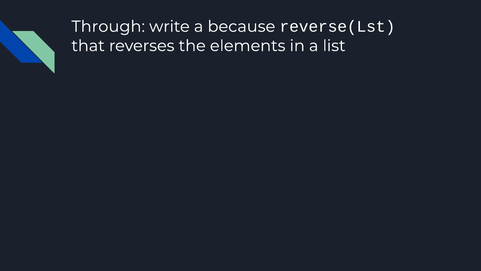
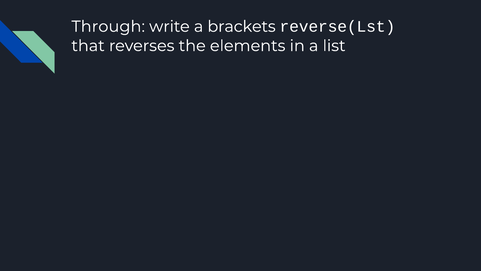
because: because -> brackets
